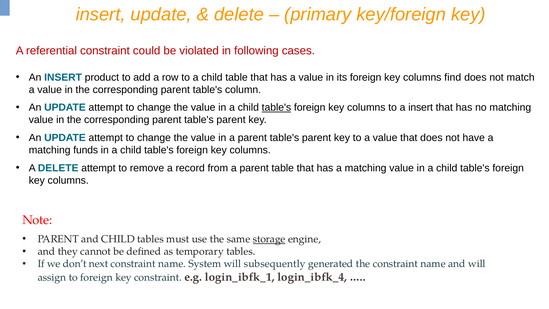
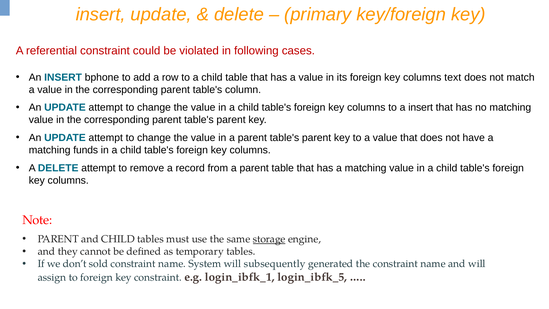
product: product -> bphone
find: find -> text
table's at (276, 107) underline: present -> none
next: next -> sold
login_ibfk_4: login_ibfk_4 -> login_ibfk_5
